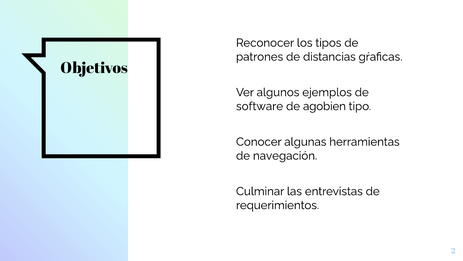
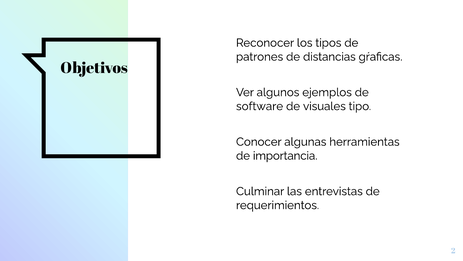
agobien: agobien -> visuales
navegación: navegación -> importancia
